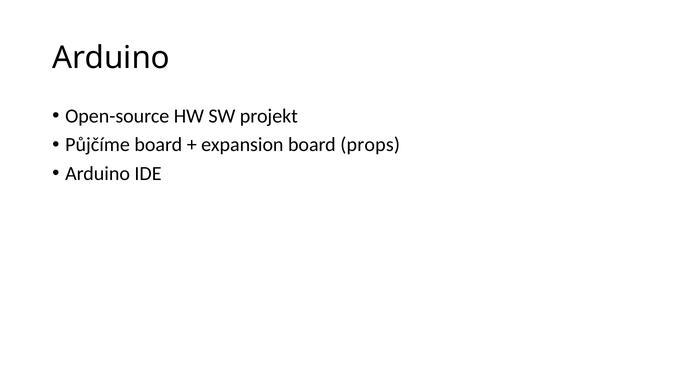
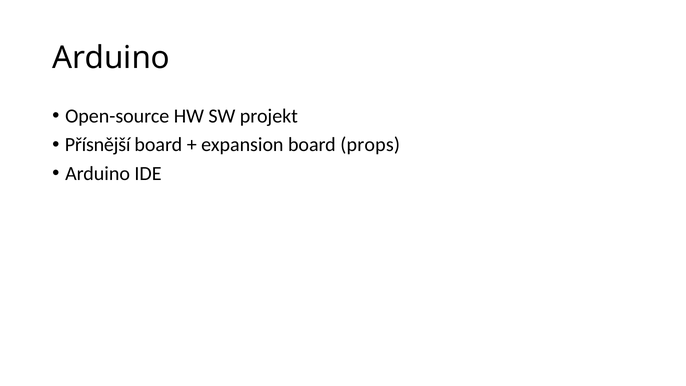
Půjčíme: Půjčíme -> Přísnější
